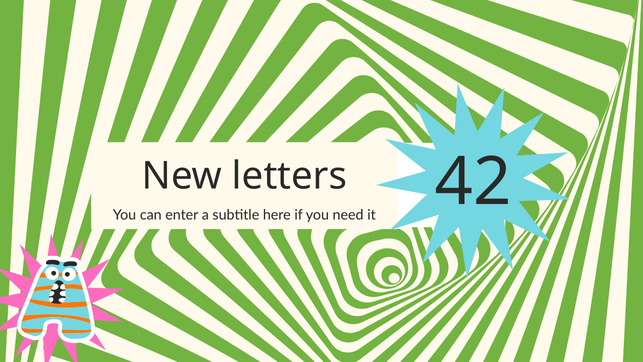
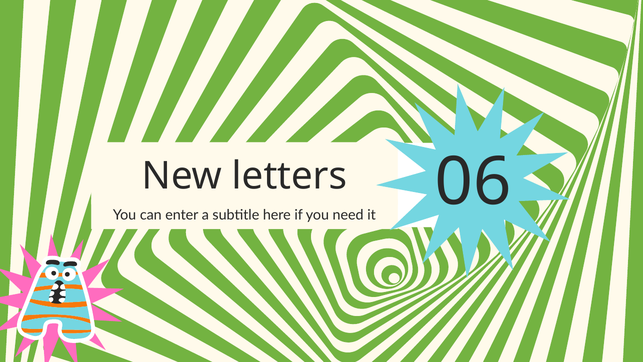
42: 42 -> 06
